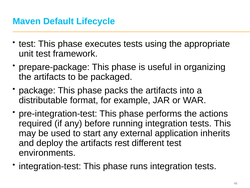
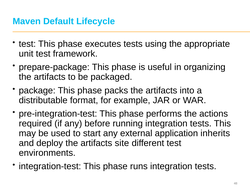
rest: rest -> site
